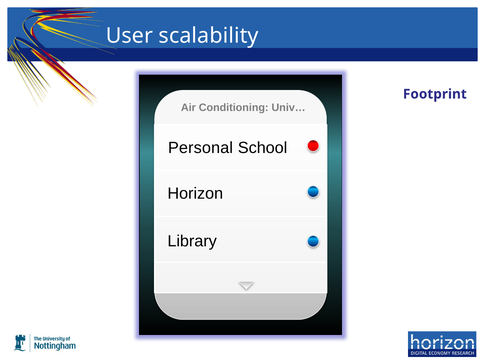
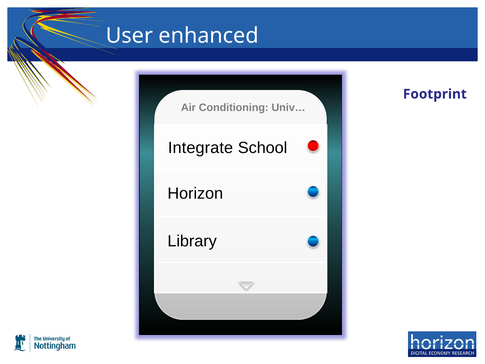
scalability: scalability -> enhanced
Personal: Personal -> Integrate
